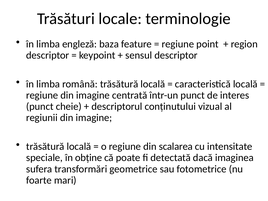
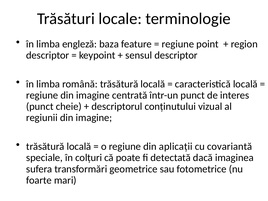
scalarea: scalarea -> aplicații
intensitate: intensitate -> covariantă
obține: obține -> colțuri
